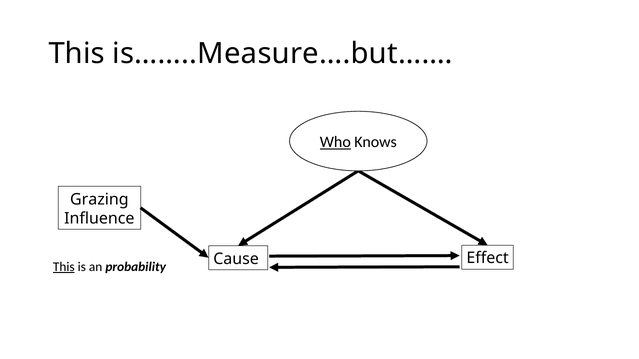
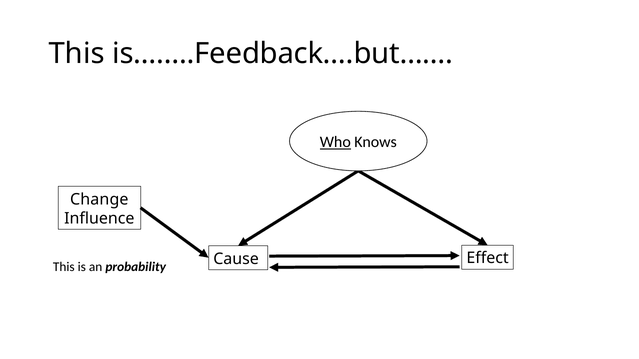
is……..Measure….but……: is……..Measure….but…… -> is……..Feedback….but……
Grazing: Grazing -> Change
This at (64, 267) underline: present -> none
